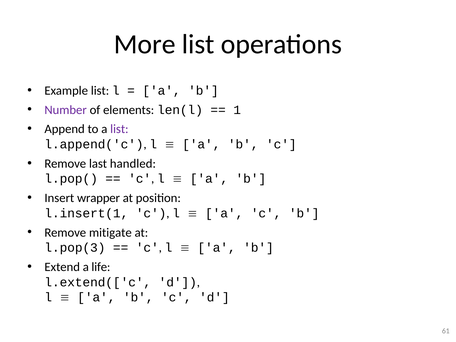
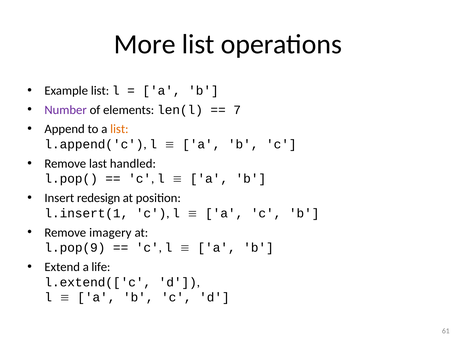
1: 1 -> 7
list at (119, 129) colour: purple -> orange
wrapper: wrapper -> redesign
mitigate: mitigate -> imagery
l.pop(3: l.pop(3 -> l.pop(9
